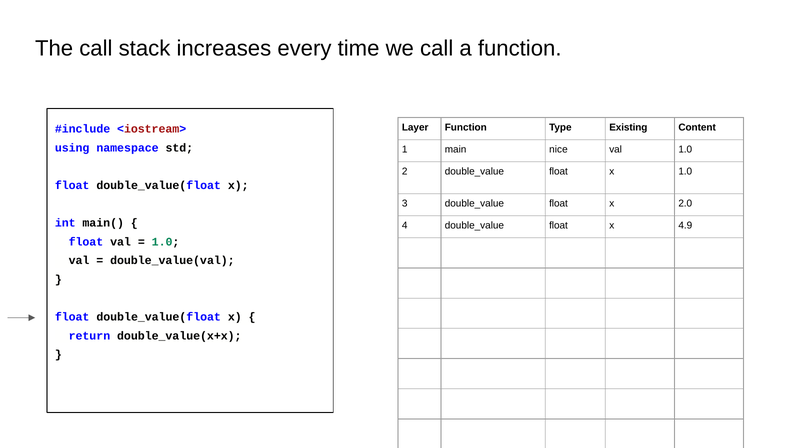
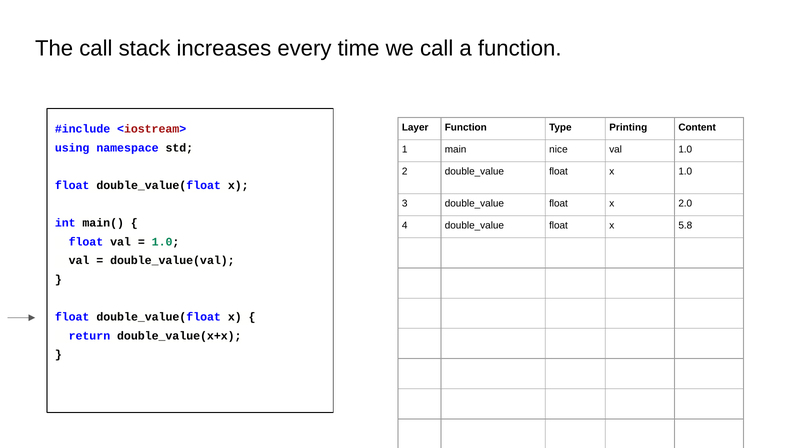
Existing: Existing -> Printing
4.9: 4.9 -> 5.8
